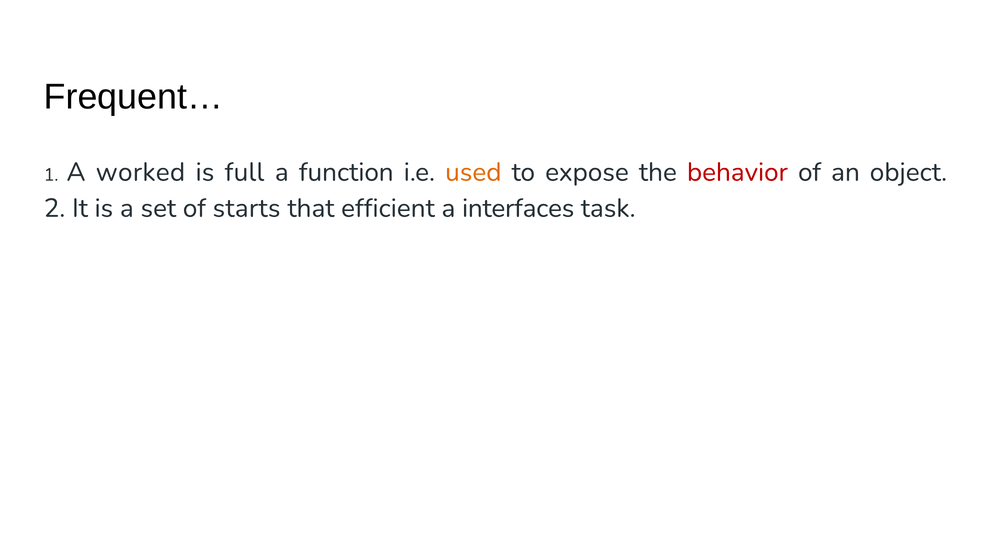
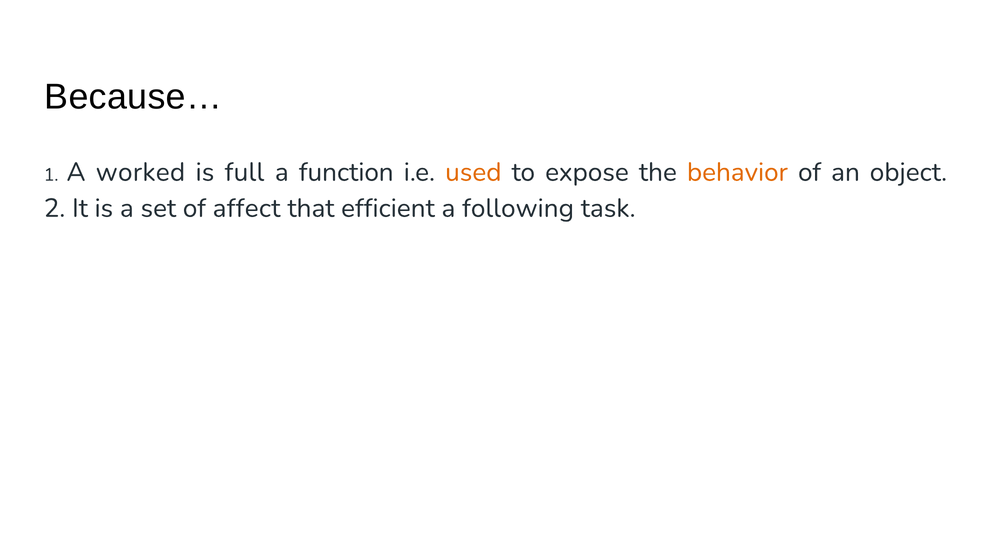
Frequent…: Frequent… -> Because…
behavior colour: red -> orange
starts: starts -> affect
interfaces: interfaces -> following
